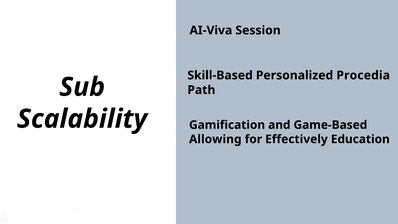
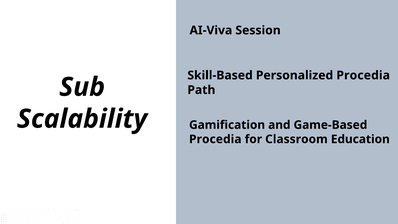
Allowing at (215, 139): Allowing -> Procedia
Effectively: Effectively -> Classroom
